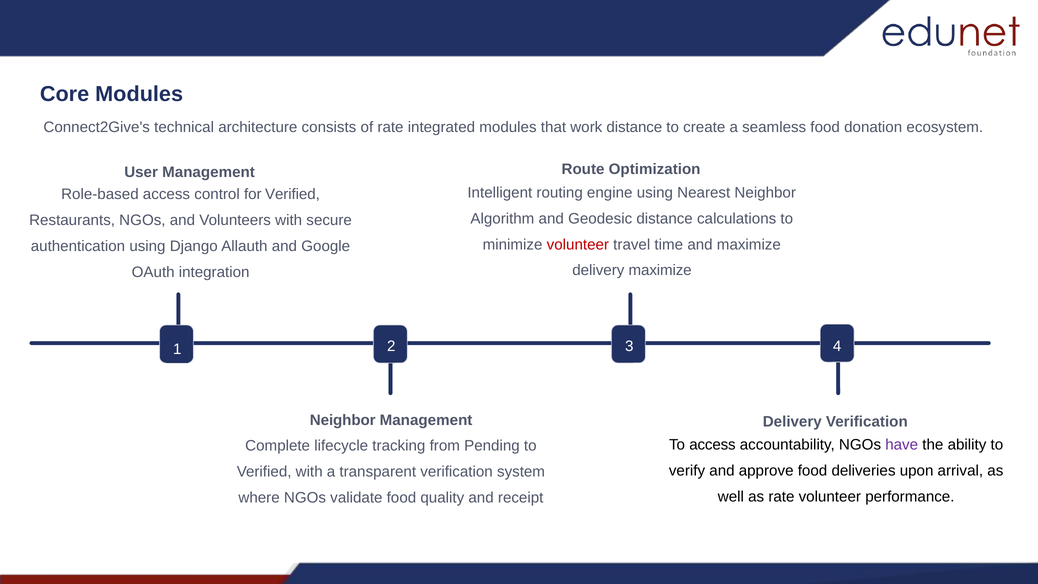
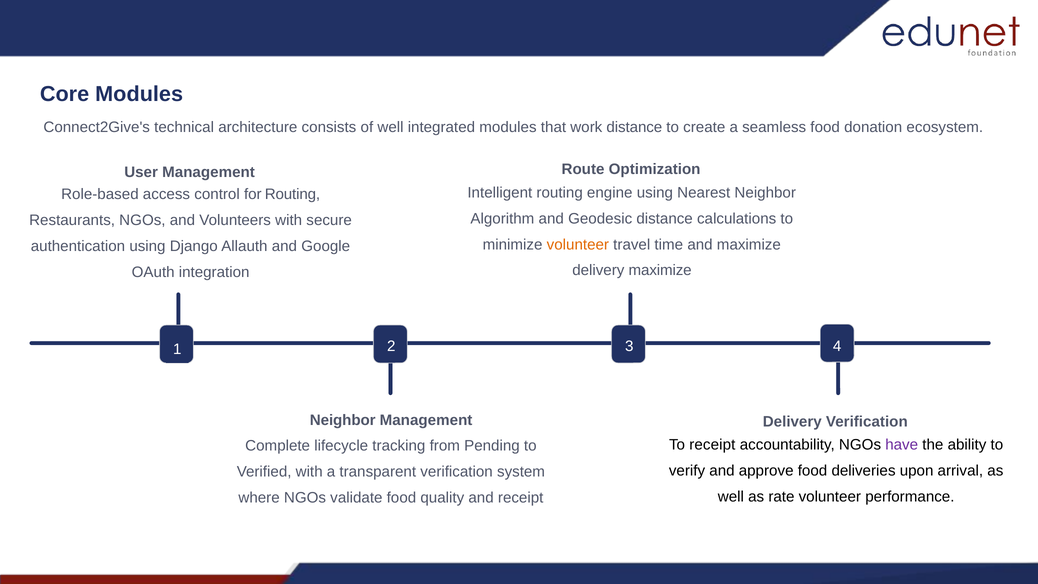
of rate: rate -> well
for Verified: Verified -> Routing
volunteer at (578, 244) colour: red -> orange
To access: access -> receipt
